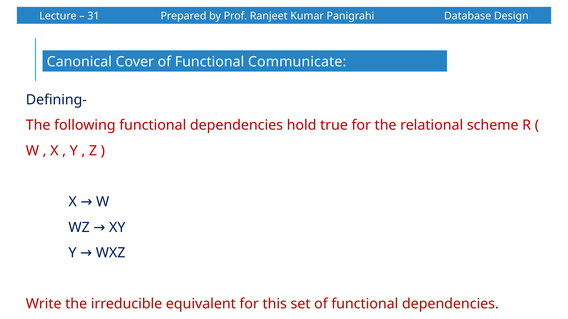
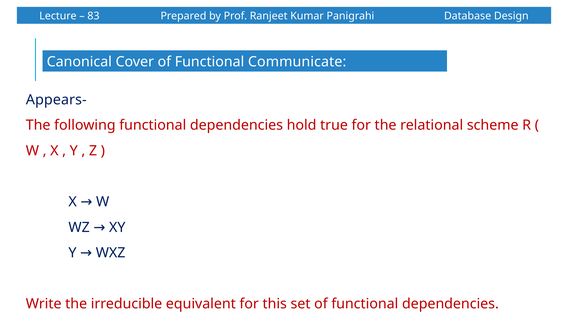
31: 31 -> 83
Defining-: Defining- -> Appears-
